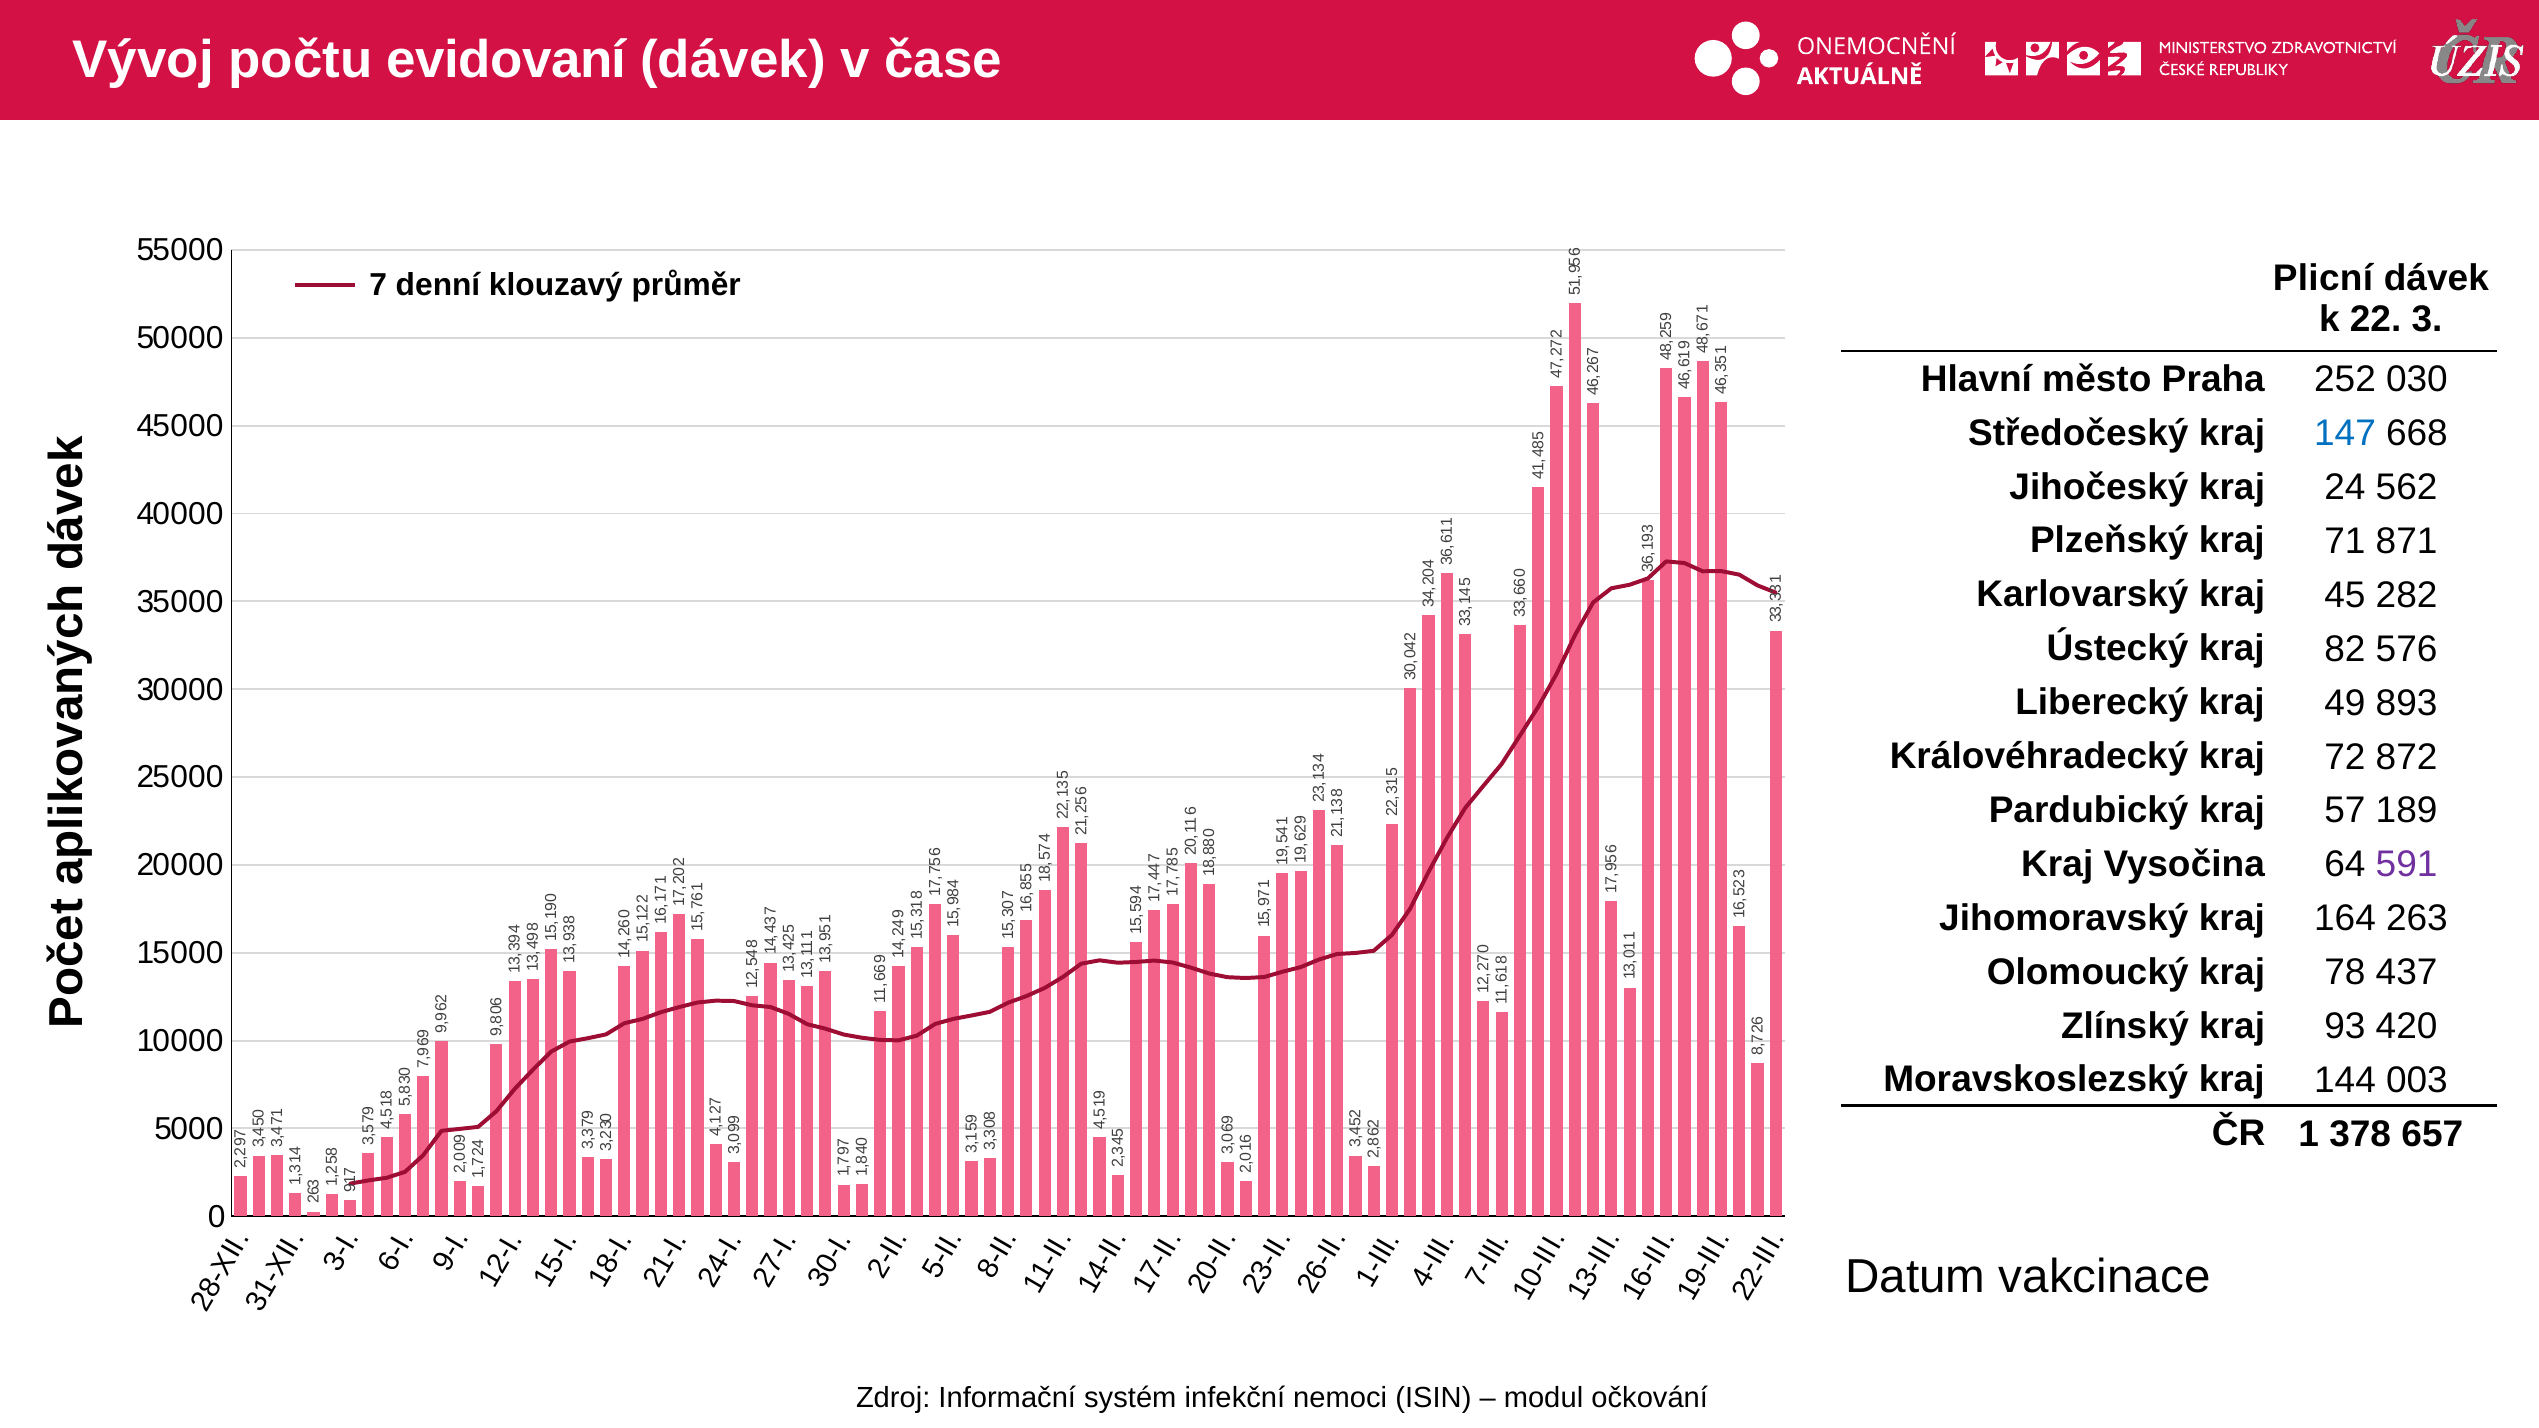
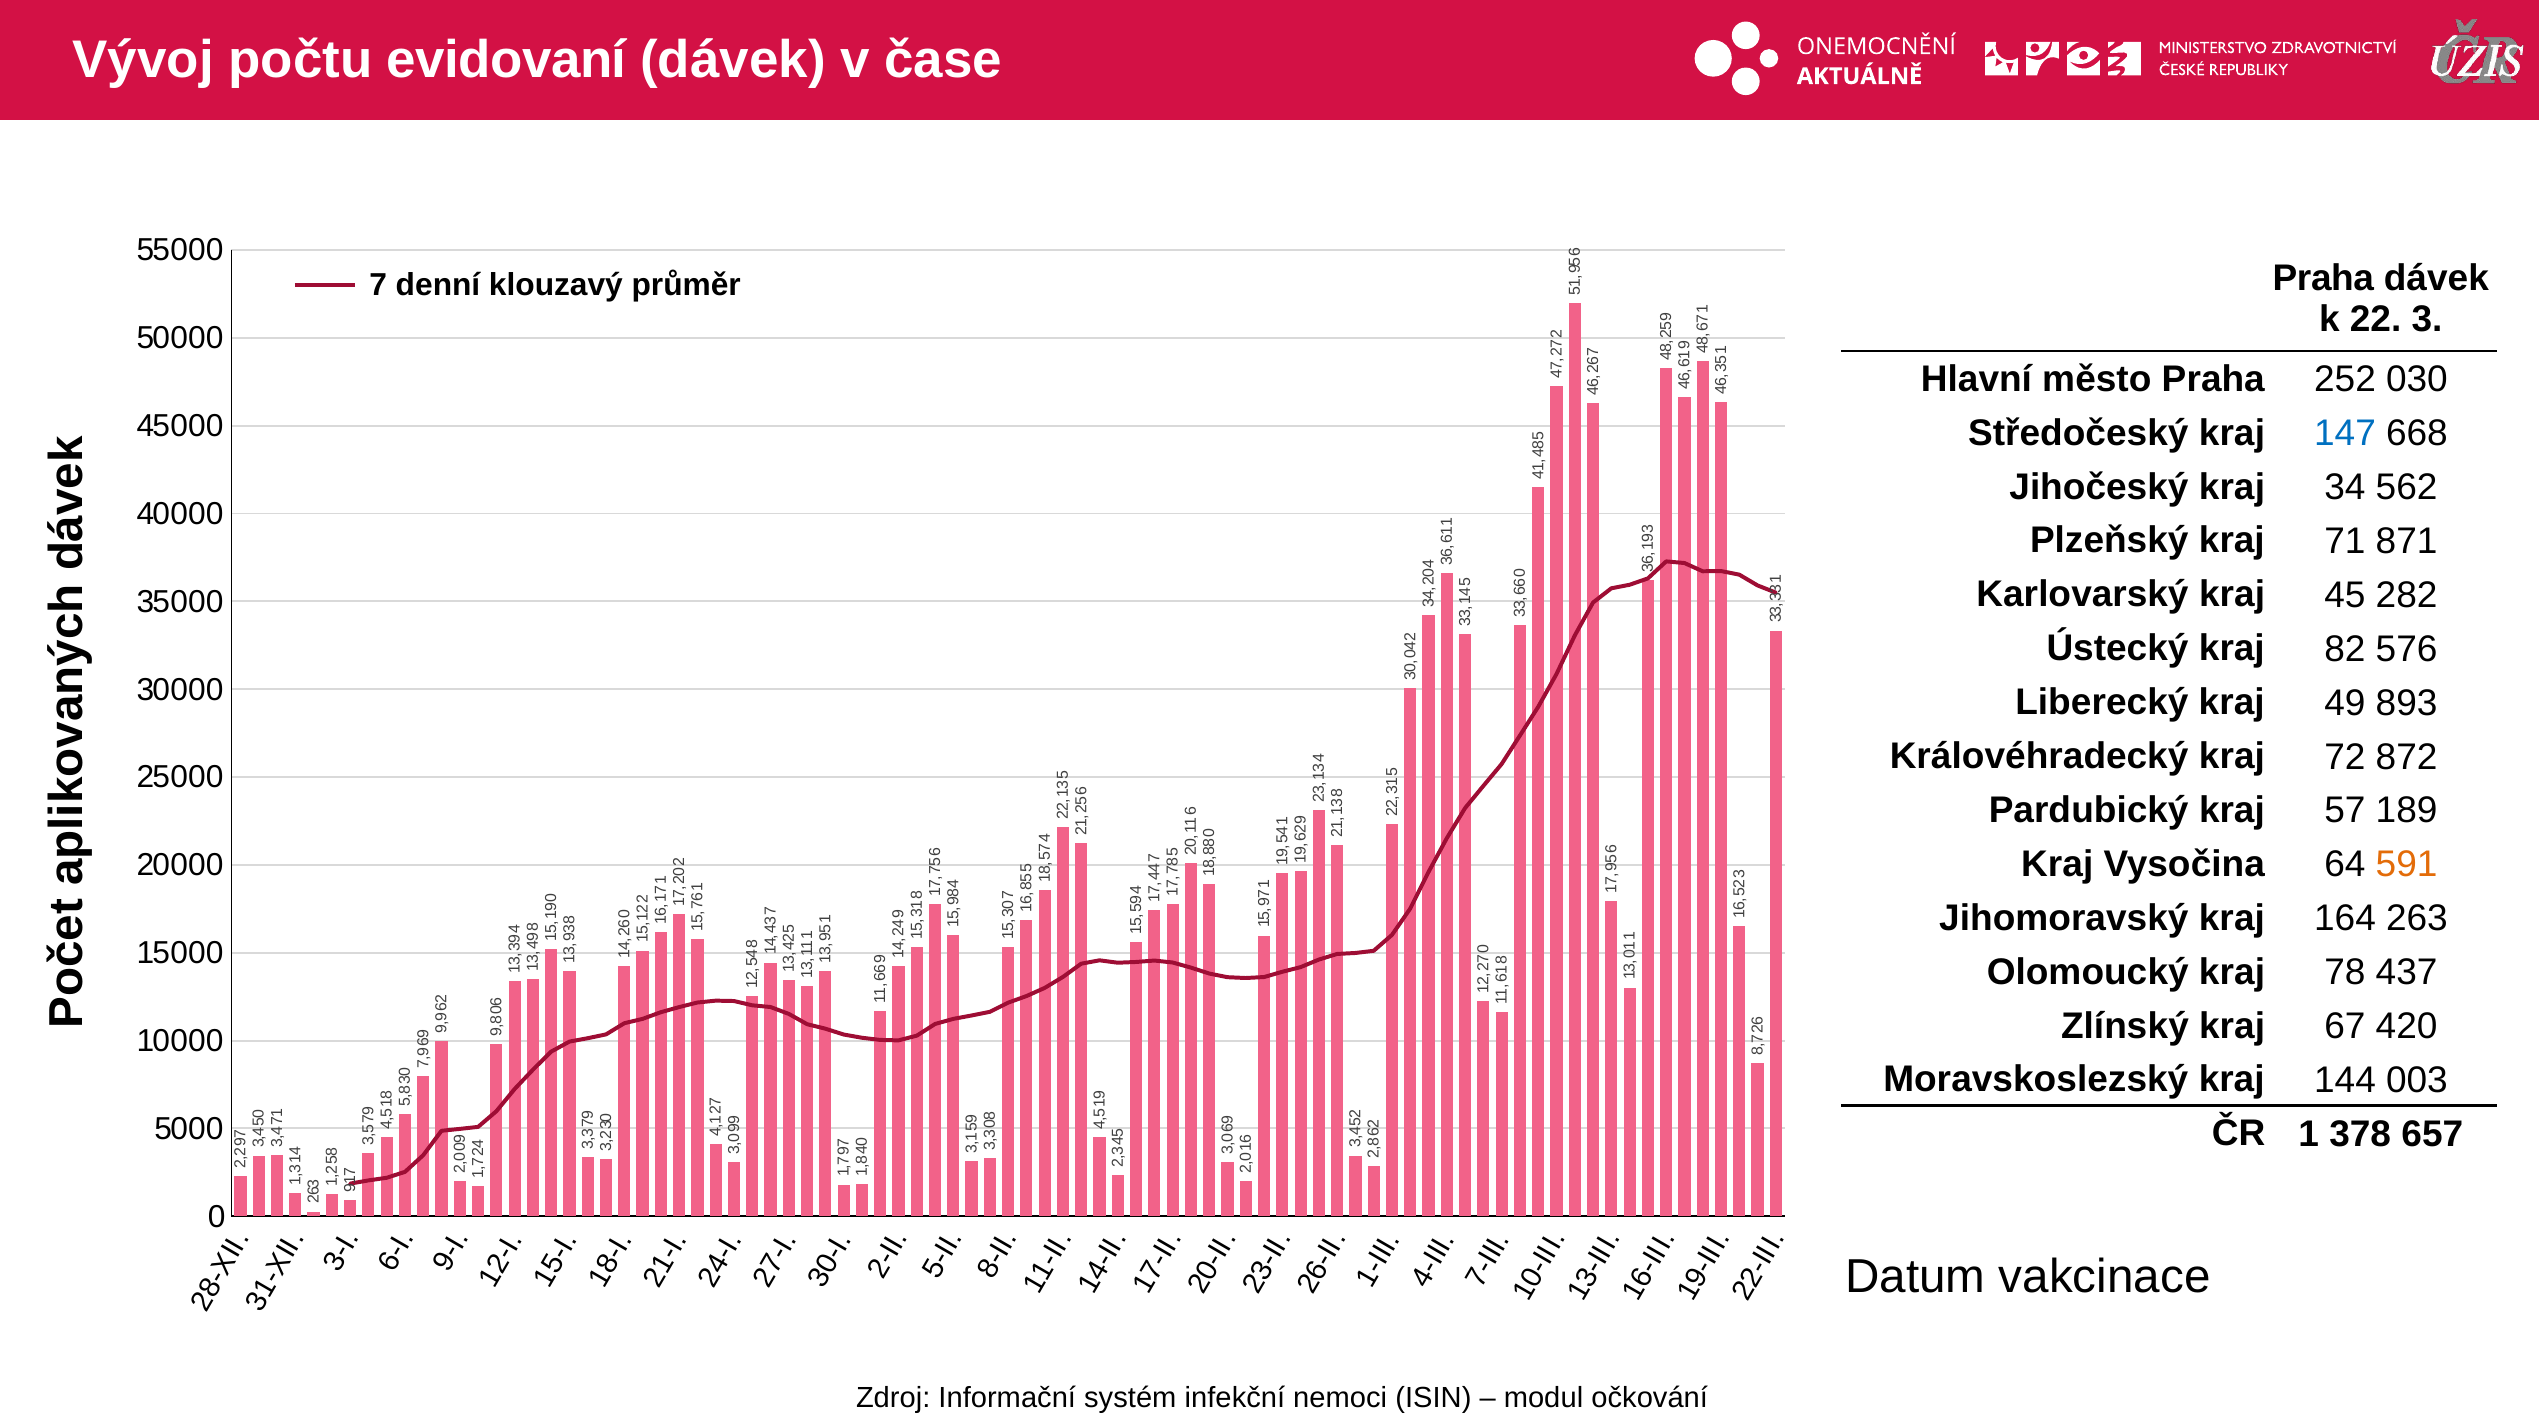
Plicní at (2323, 278): Plicní -> Praha
24: 24 -> 34
591 colour: purple -> orange
93: 93 -> 67
